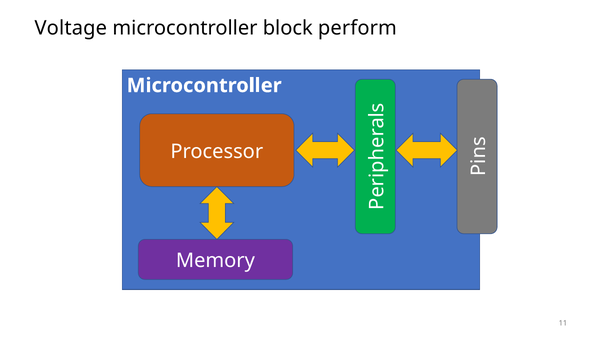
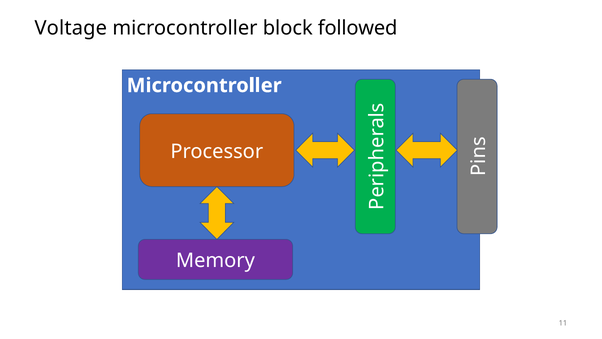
perform: perform -> followed
